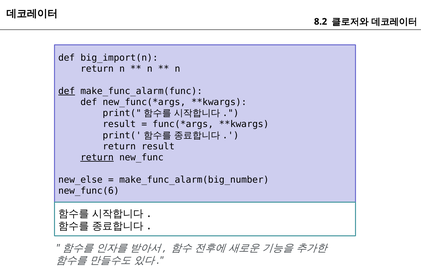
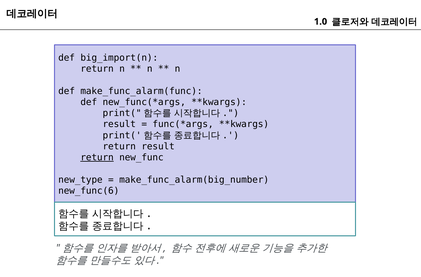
8.2: 8.2 -> 1.0
def at (67, 91) underline: present -> none
new_else: new_else -> new_type
